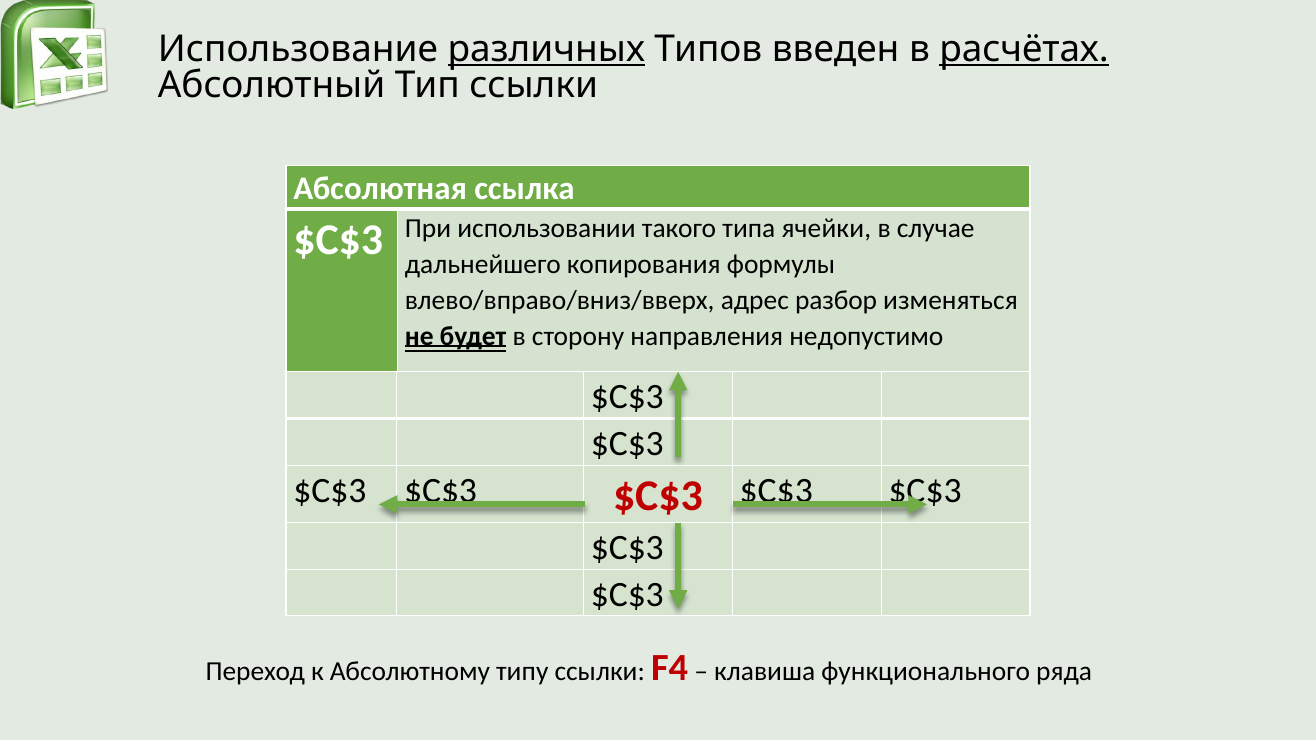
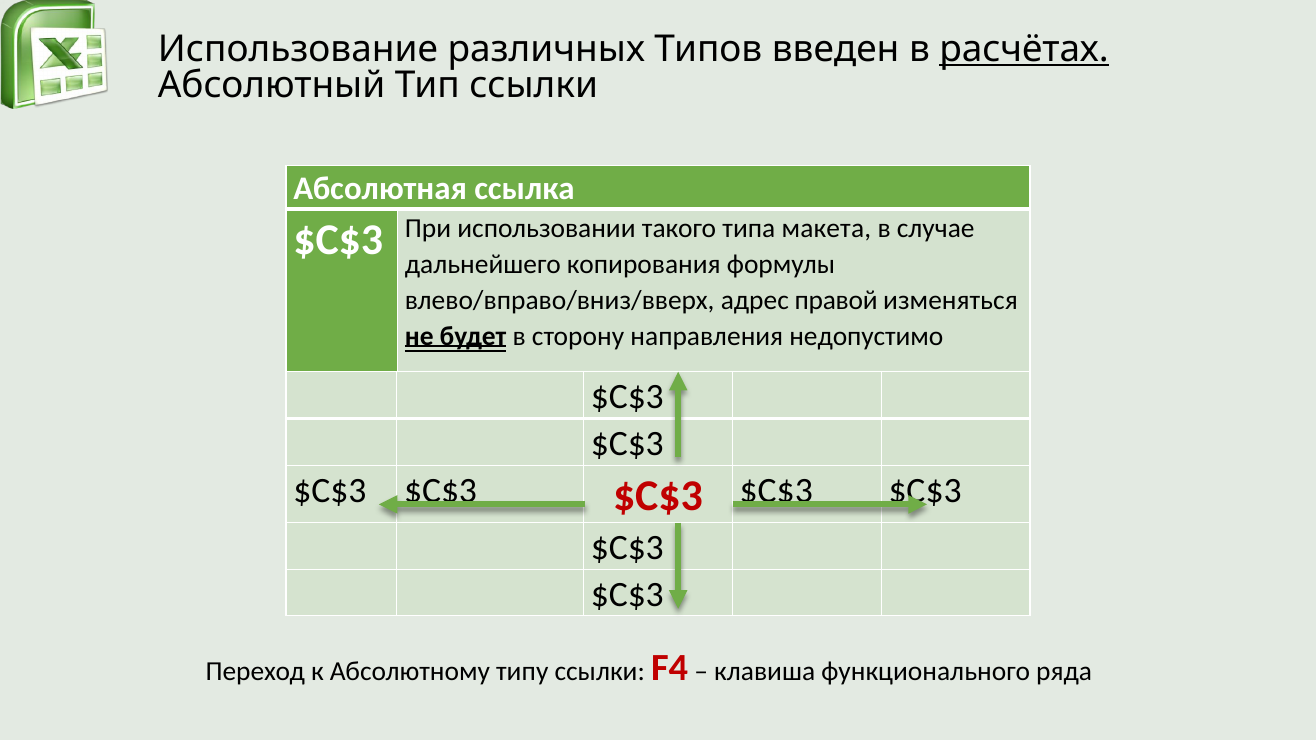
различных underline: present -> none
ячейки: ячейки -> макета
разбор: разбор -> правой
